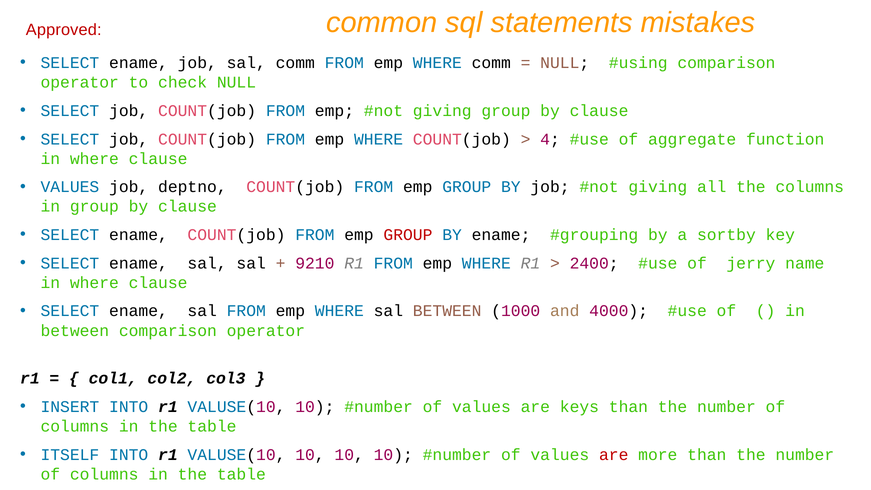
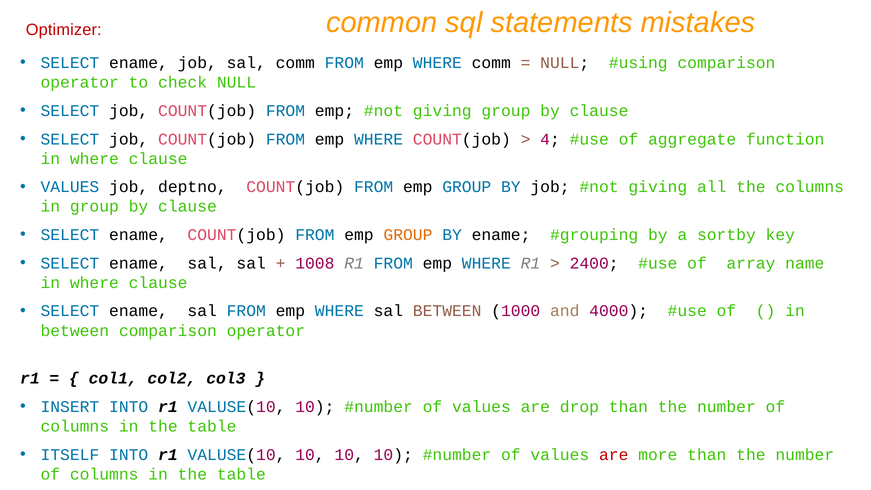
Approved: Approved -> Optimizer
GROUP at (408, 235) colour: red -> orange
9210: 9210 -> 1008
jerry: jerry -> array
keys: keys -> drop
